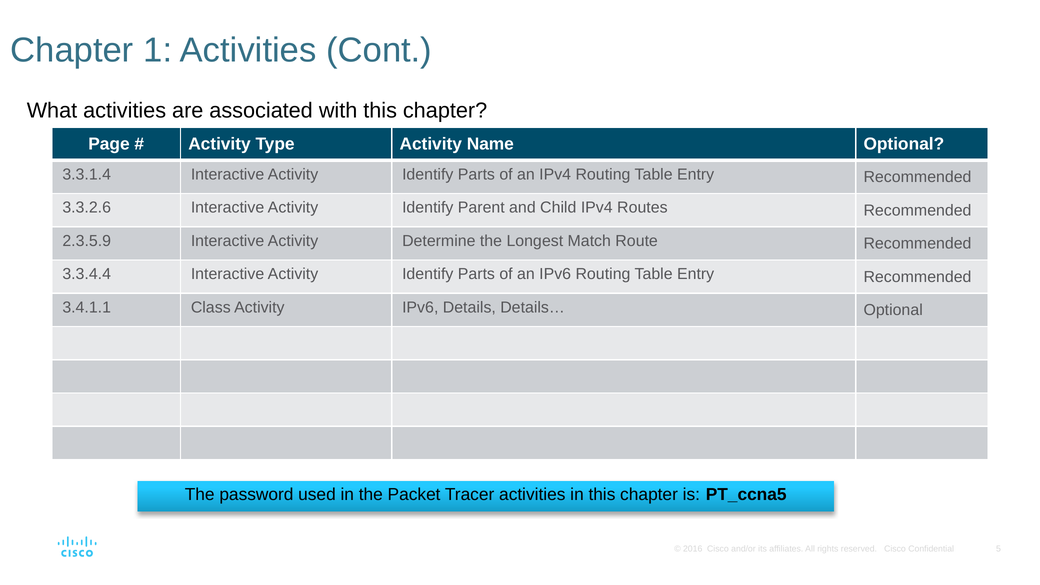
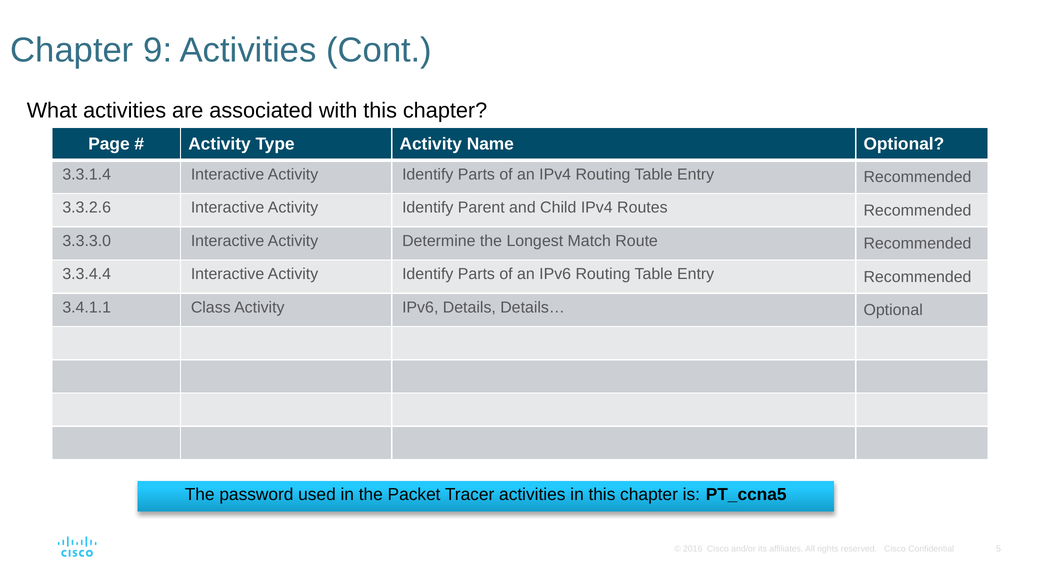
1: 1 -> 9
2.3.5.9: 2.3.5.9 -> 3.3.3.0
